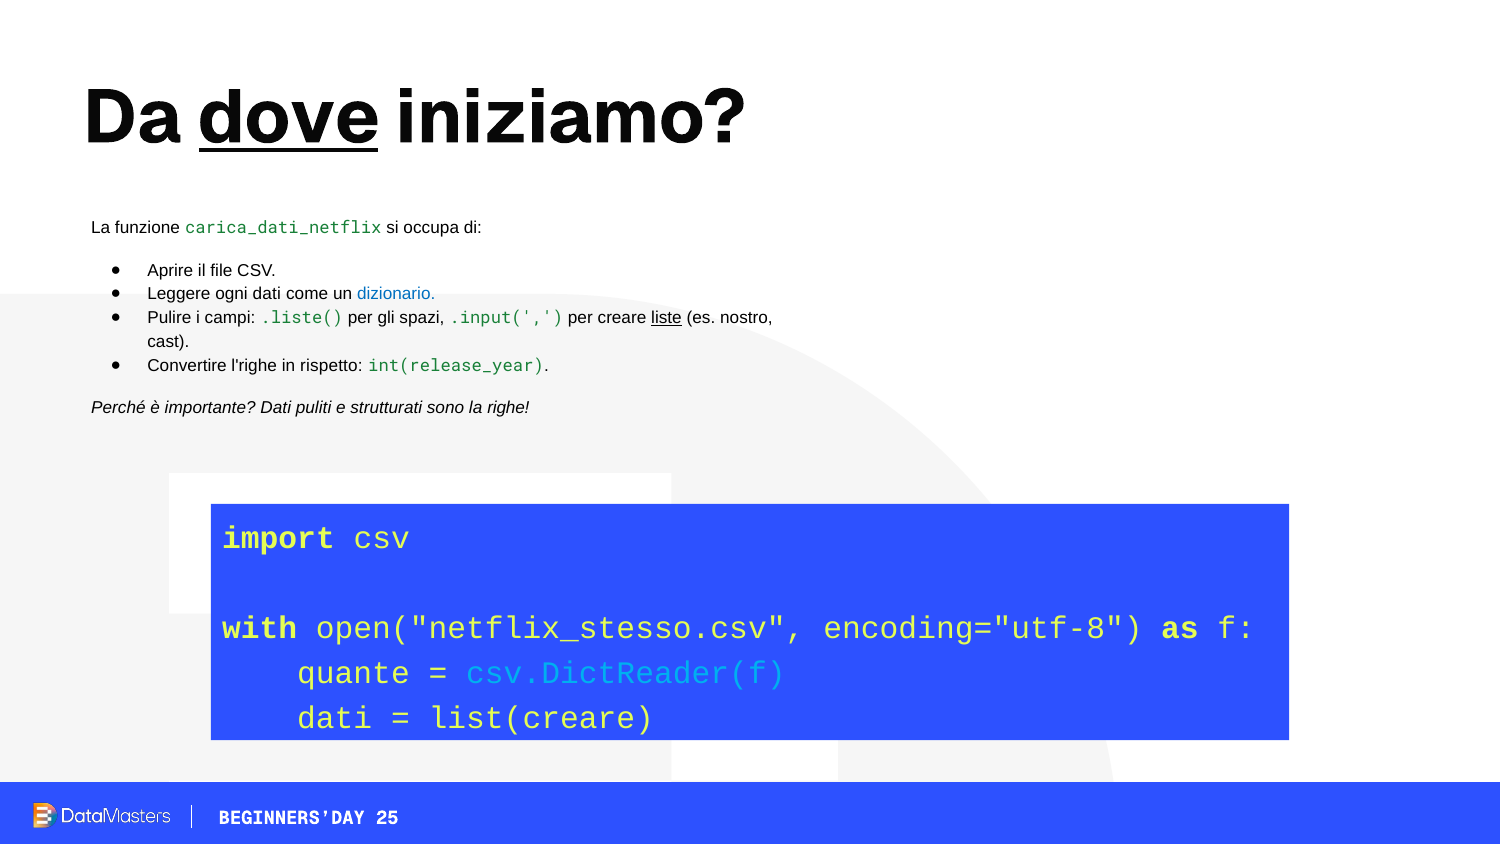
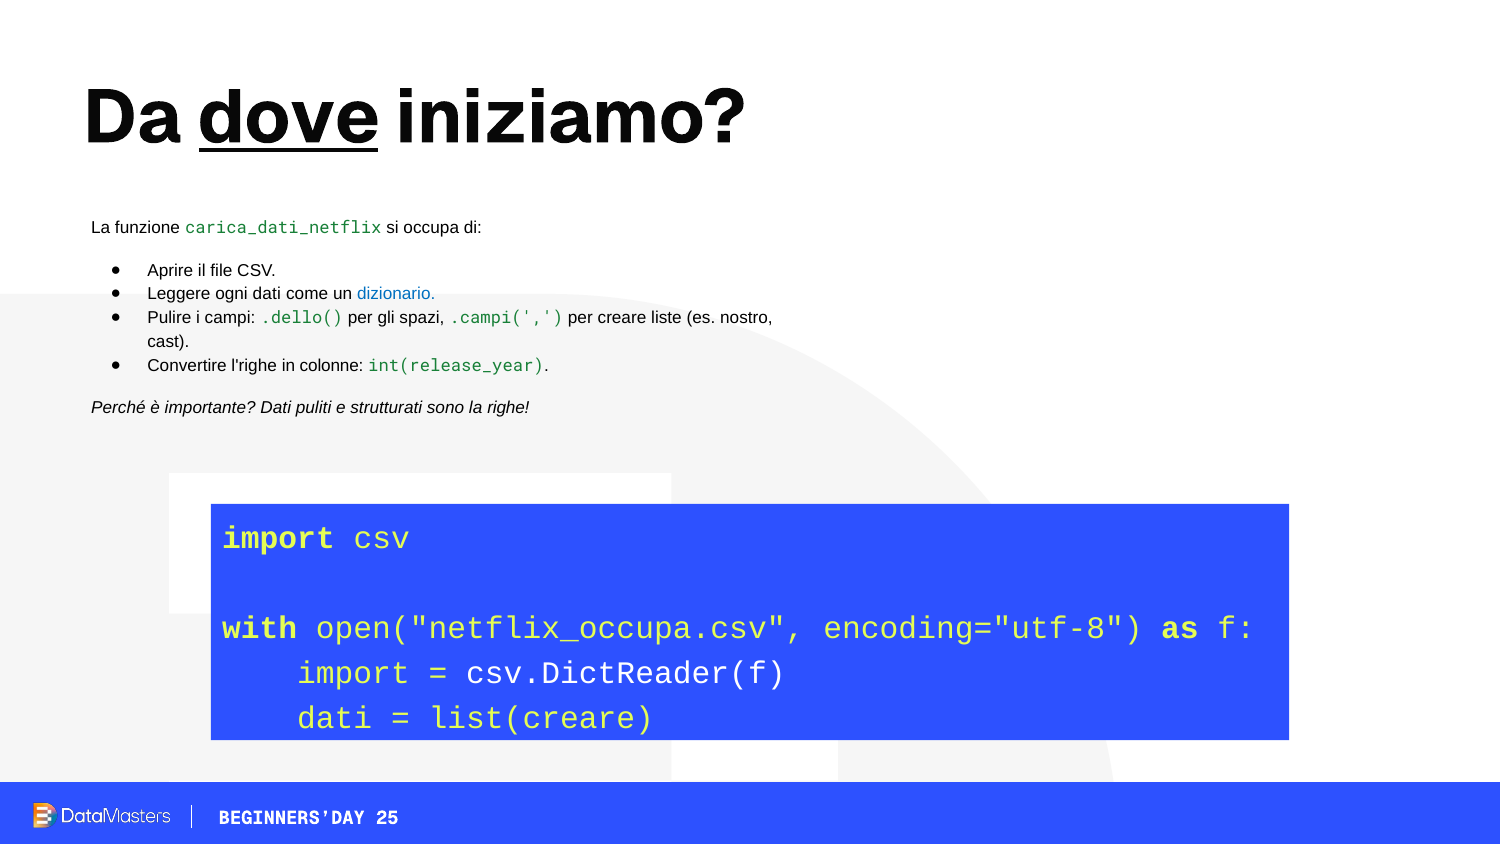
.liste(: .liste( -> .dello(
.input(: .input( -> .campi(
liste underline: present -> none
rispetto: rispetto -> colonne
open("netflix_stesso.csv: open("netflix_stesso.csv -> open("netflix_occupa.csv
quante at (353, 673): quante -> import
csv.DictReader(f colour: light blue -> white
